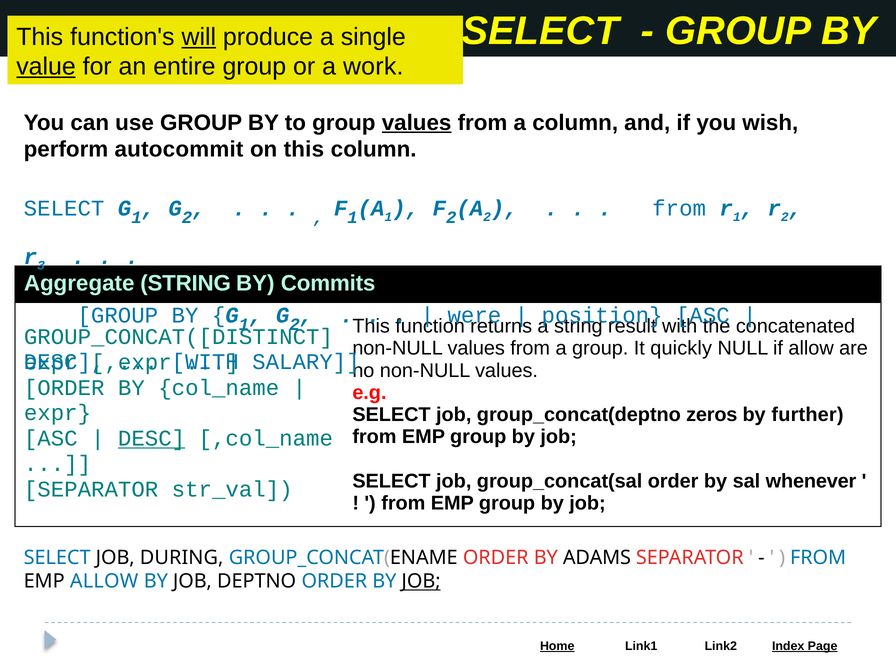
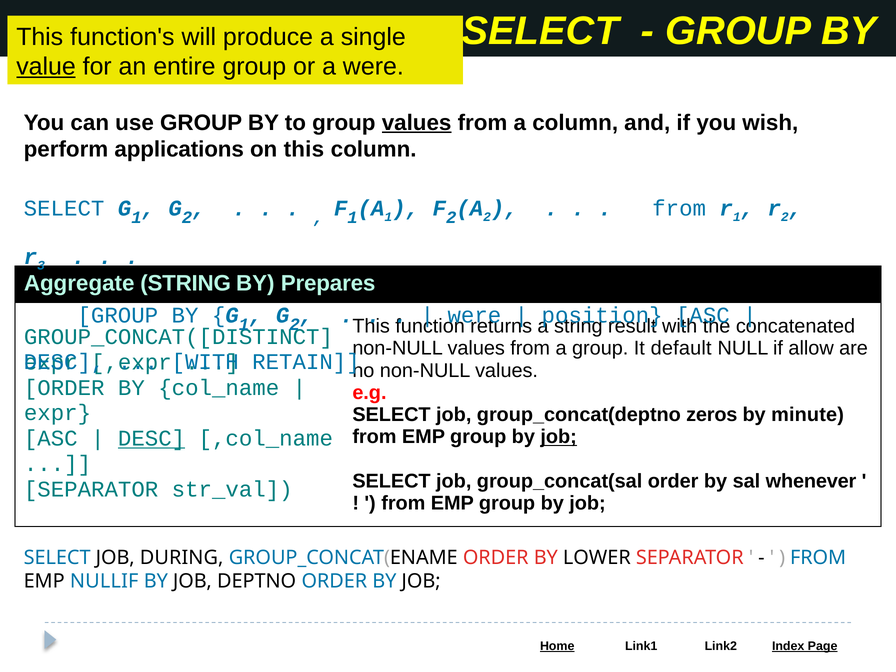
will underline: present -> none
a work: work -> were
autocommit: autocommit -> applications
Commits: Commits -> Prepares
quickly: quickly -> default
SALARY: SALARY -> RETAIN
further: further -> minute
job at (559, 437) underline: none -> present
ADAMS: ADAMS -> LOWER
EMP ALLOW: ALLOW -> NULLIF
JOB at (421, 581) underline: present -> none
